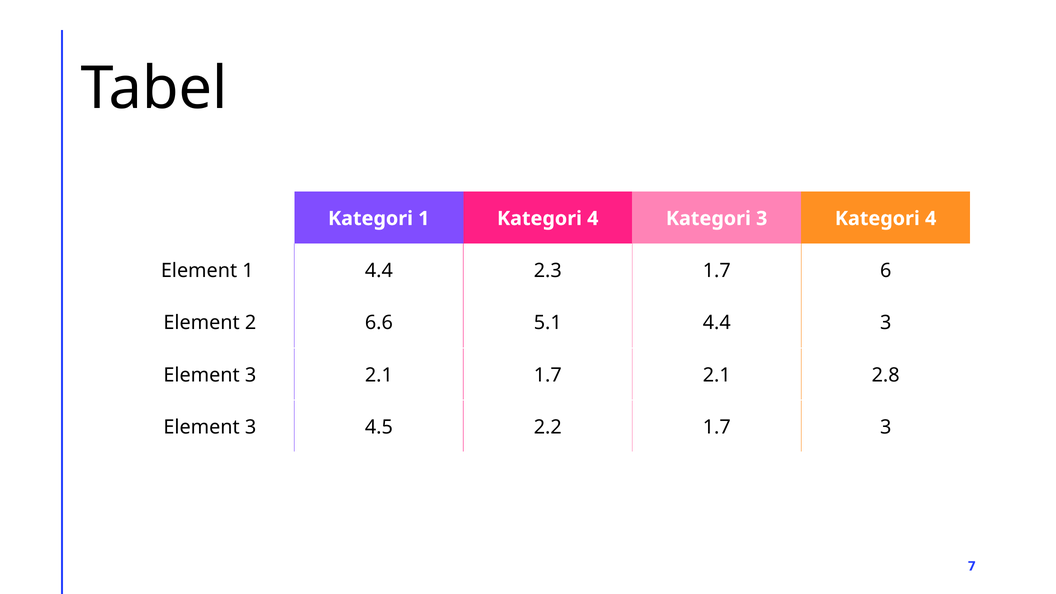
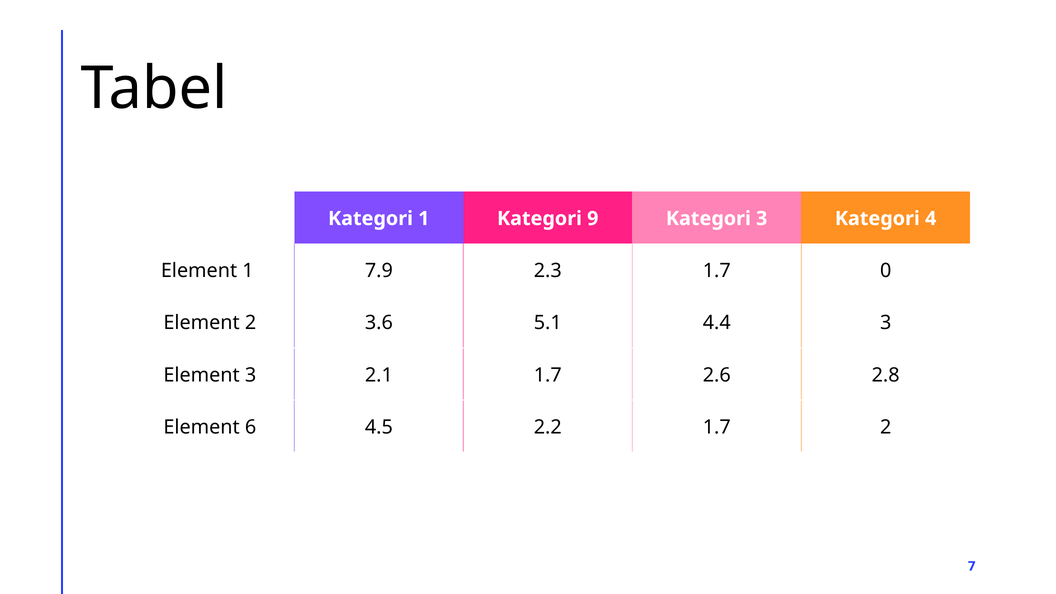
1 Kategori 4: 4 -> 9
1 4.4: 4.4 -> 7.9
6: 6 -> 0
6.6: 6.6 -> 3.6
1.7 2.1: 2.1 -> 2.6
3 at (251, 427): 3 -> 6
1.7 3: 3 -> 2
